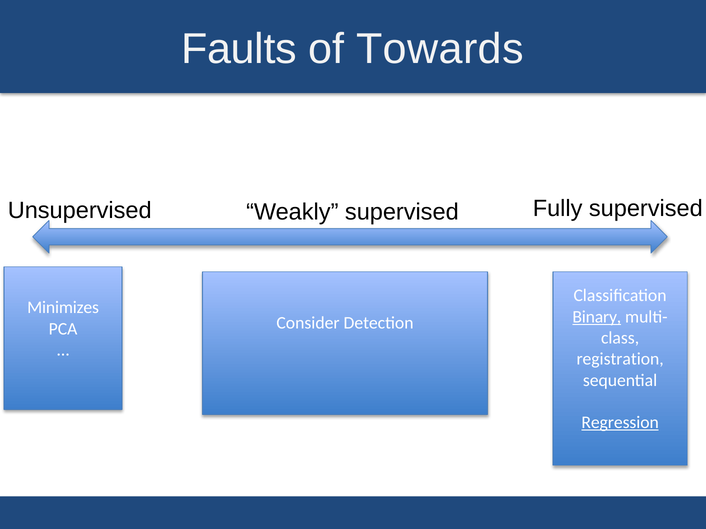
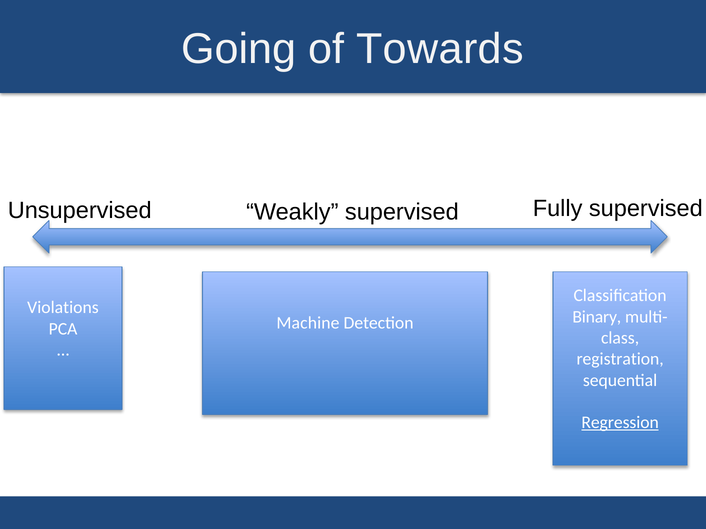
Faults: Faults -> Going
Minimizes: Minimizes -> Violations
Binary underline: present -> none
Consider: Consider -> Machine
